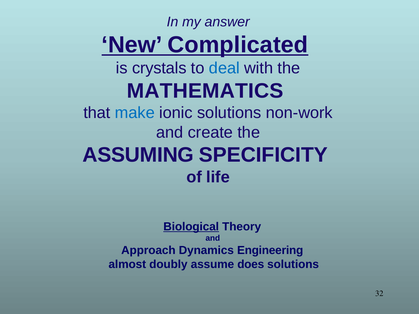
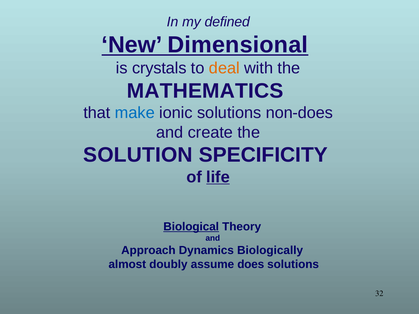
answer: answer -> defined
Complicated: Complicated -> Dimensional
deal colour: blue -> orange
non-work: non-work -> non-does
ASSUMING: ASSUMING -> SOLUTION
life underline: none -> present
Engineering: Engineering -> Biologically
